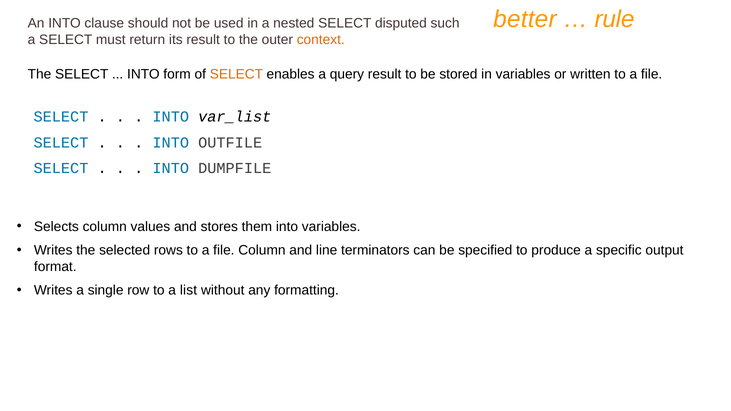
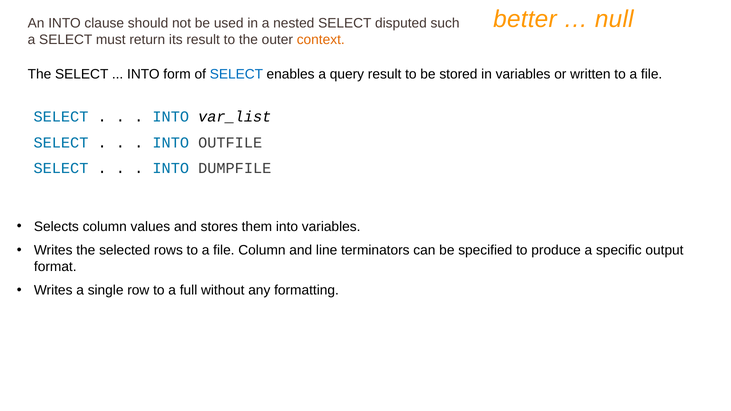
rule: rule -> null
SELECT at (236, 74) colour: orange -> blue
list: list -> full
